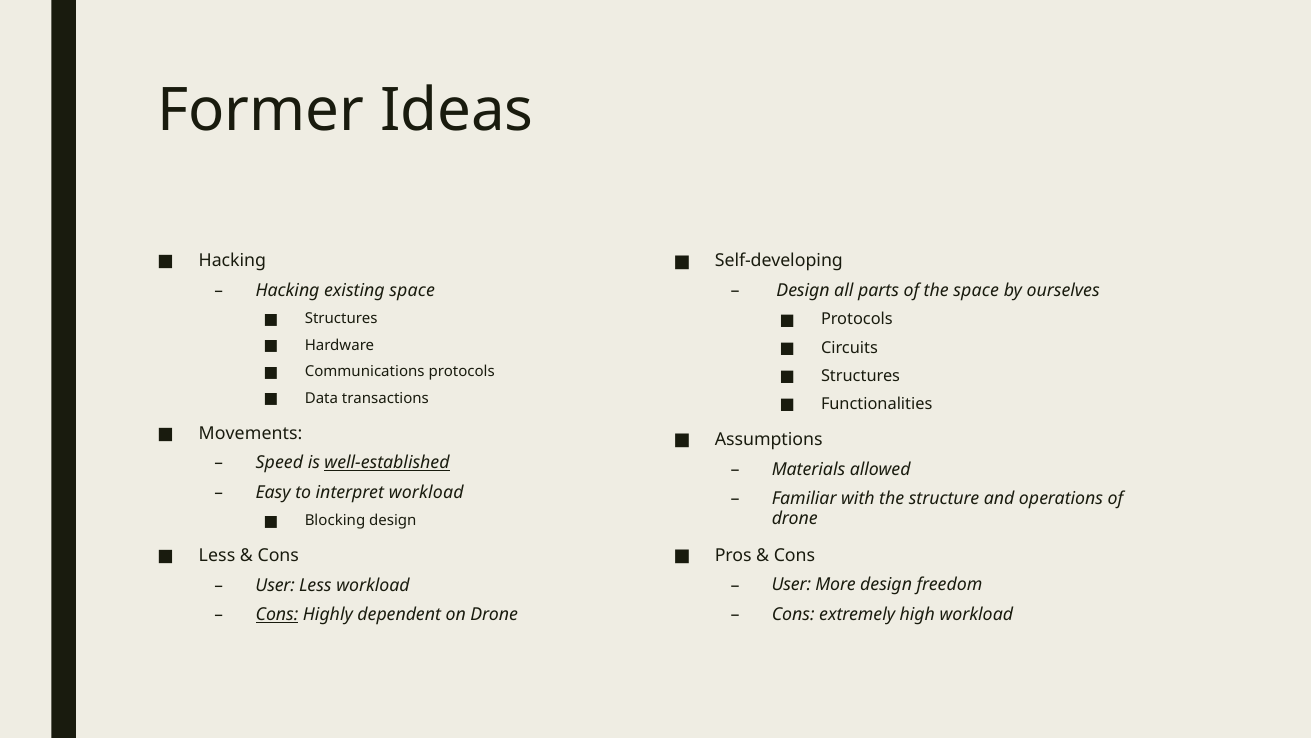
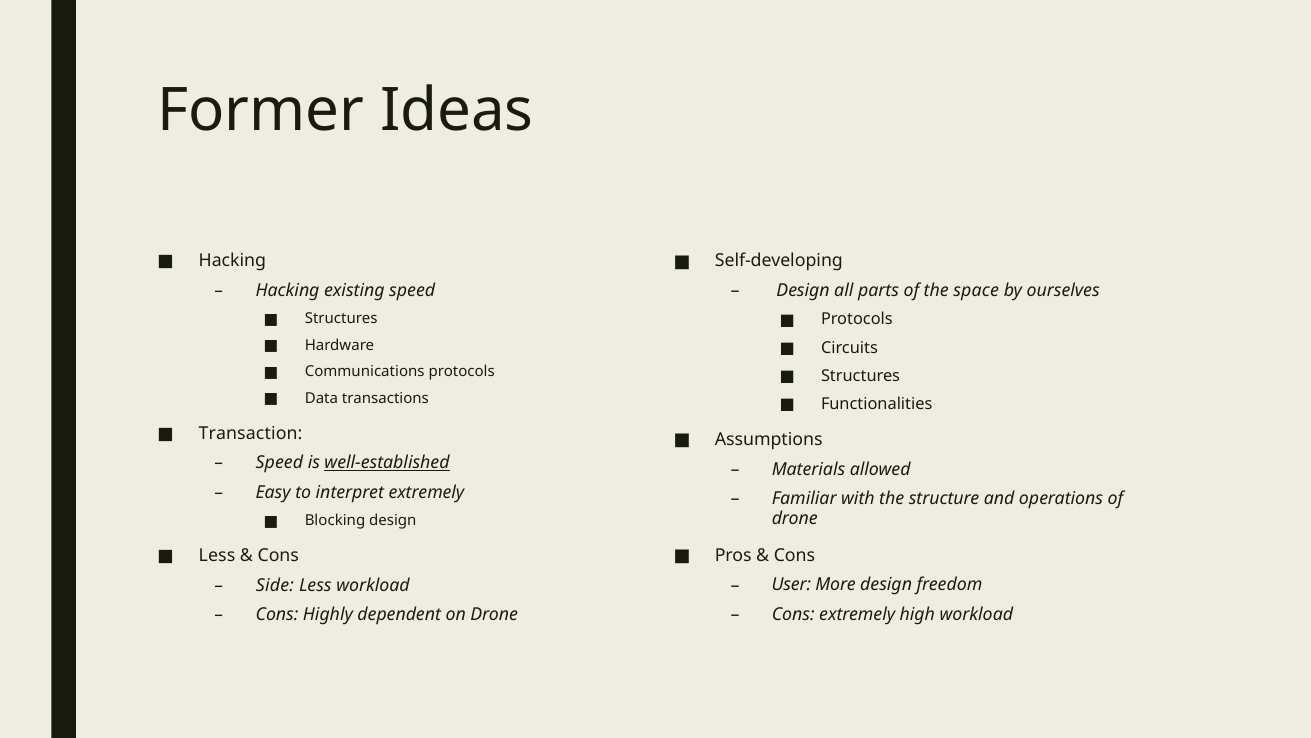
existing space: space -> speed
Movements: Movements -> Transaction
interpret workload: workload -> extremely
User at (275, 585): User -> Side
Cons at (277, 614) underline: present -> none
